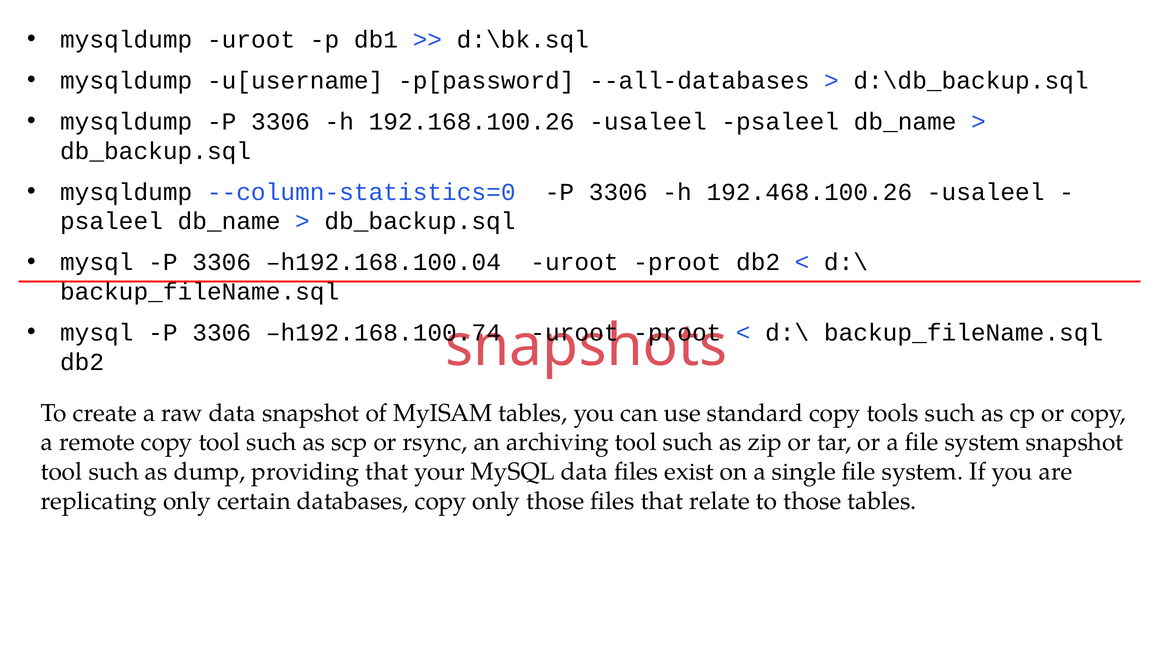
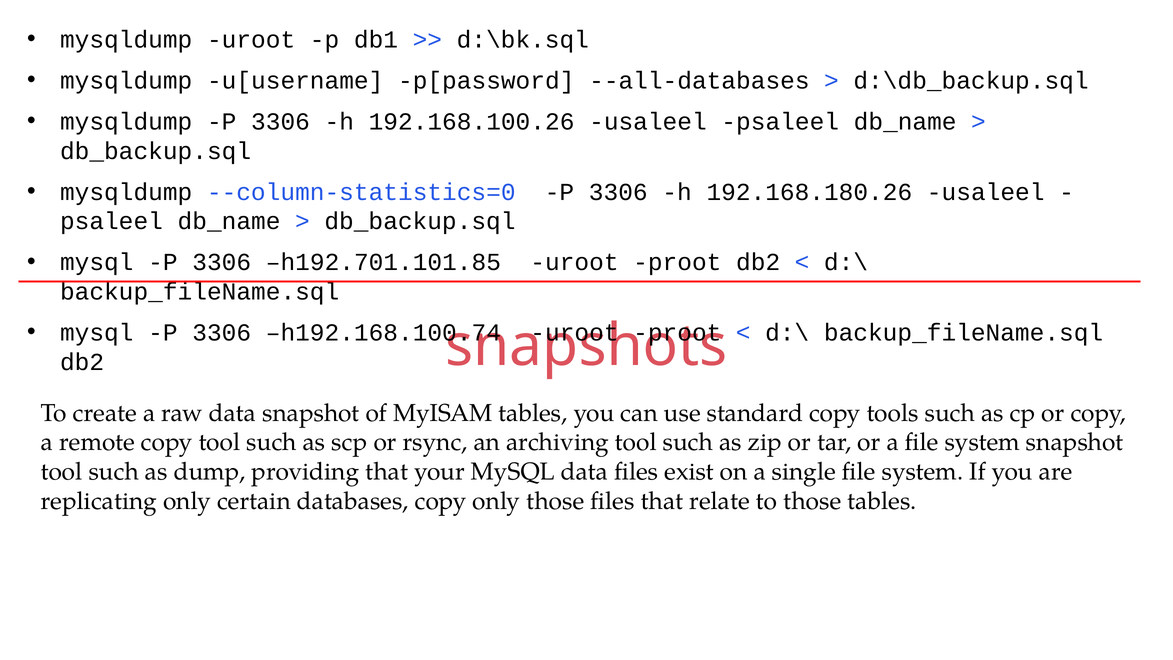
192.468.100.26: 192.468.100.26 -> 192.168.180.26
h192.168.100.04: h192.168.100.04 -> h192.701.101.85
